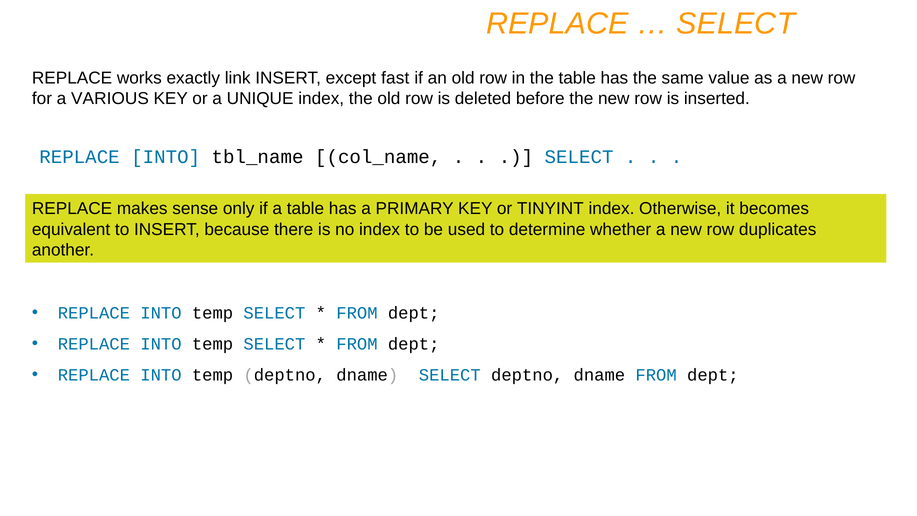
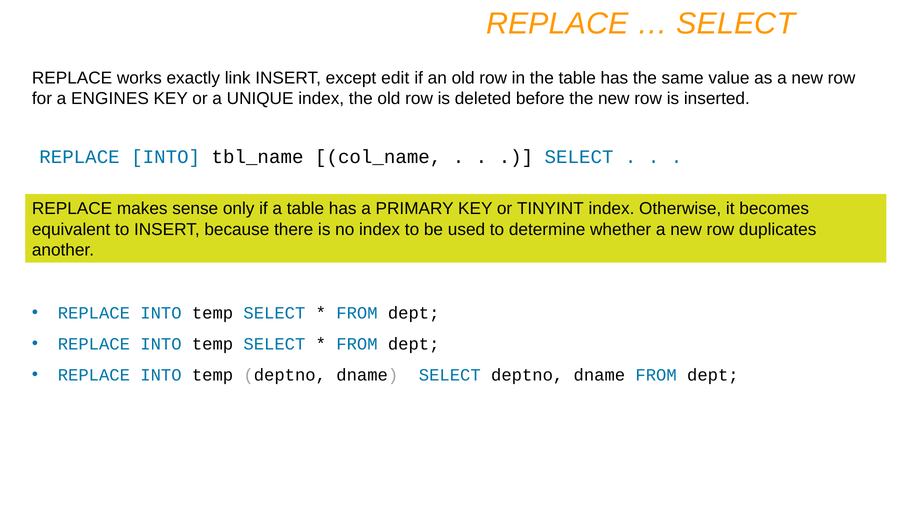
fast: fast -> edit
VARIOUS: VARIOUS -> ENGINES
